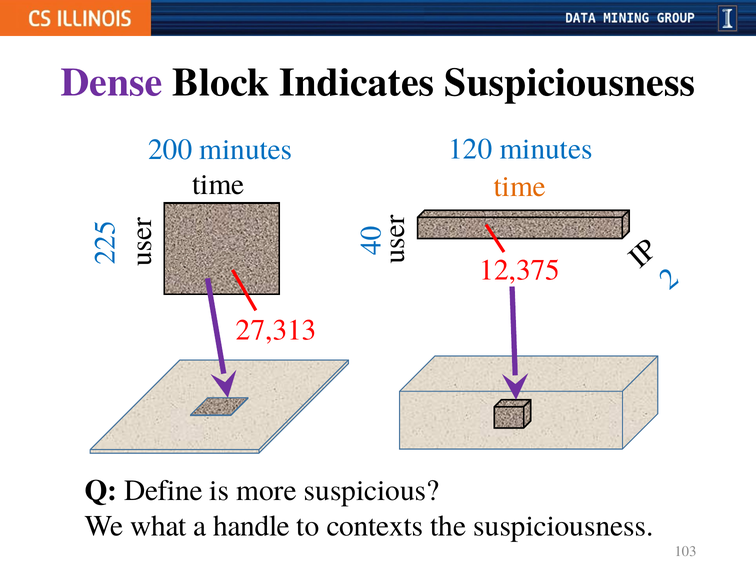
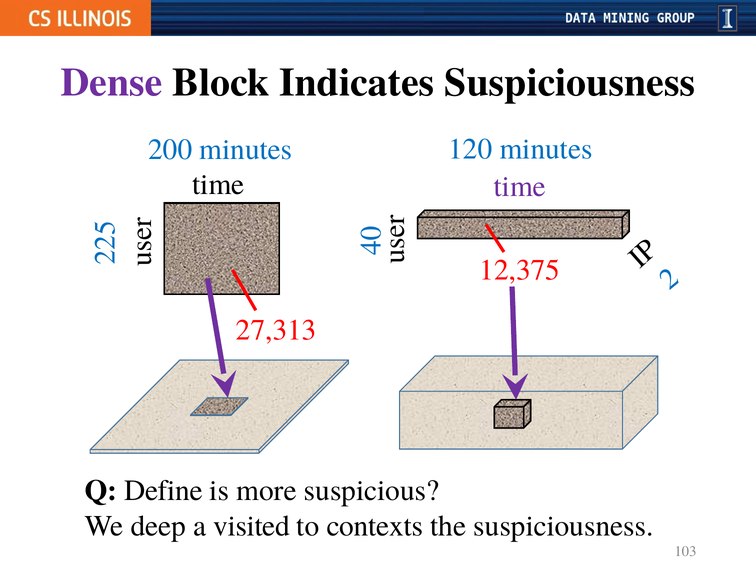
time at (520, 187) colour: orange -> purple
what: what -> deep
handle: handle -> visited
